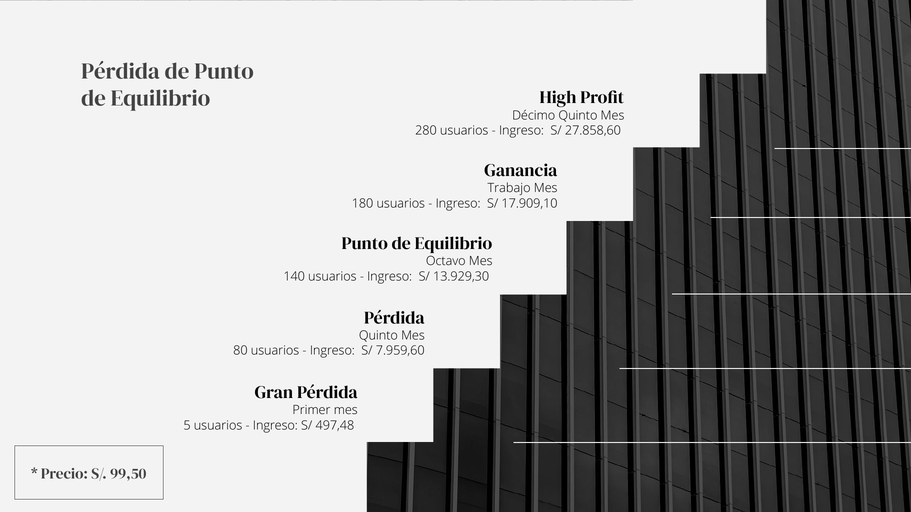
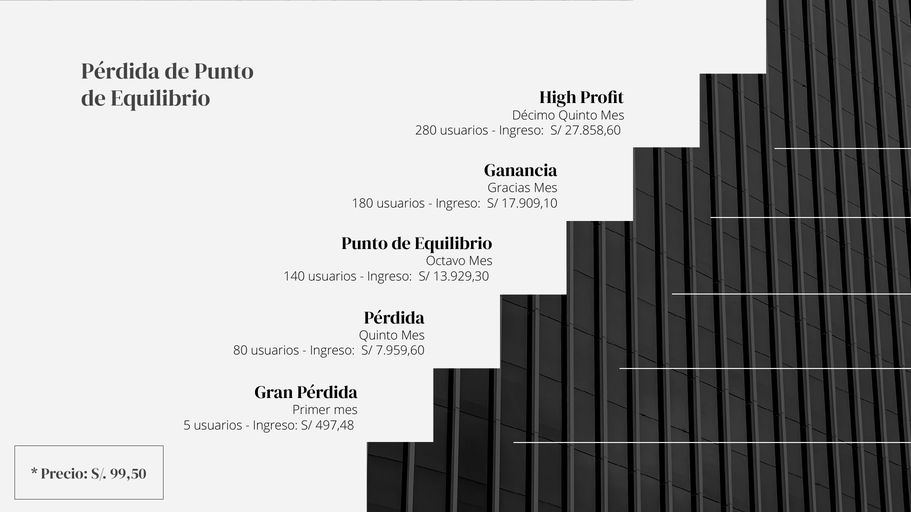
Trabajo: Trabajo -> Gracias
